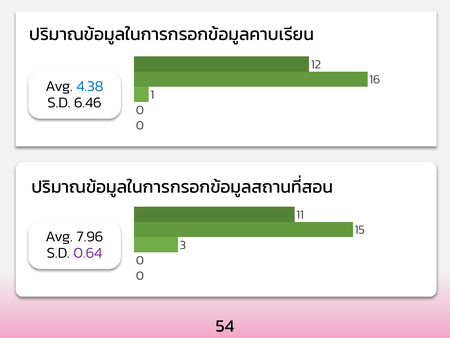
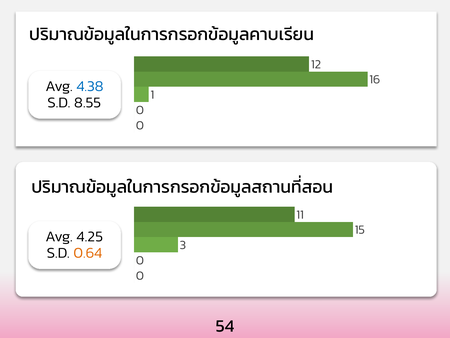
6.46: 6.46 -> 8.55
7.96: 7.96 -> 4.25
0.64 colour: purple -> orange
